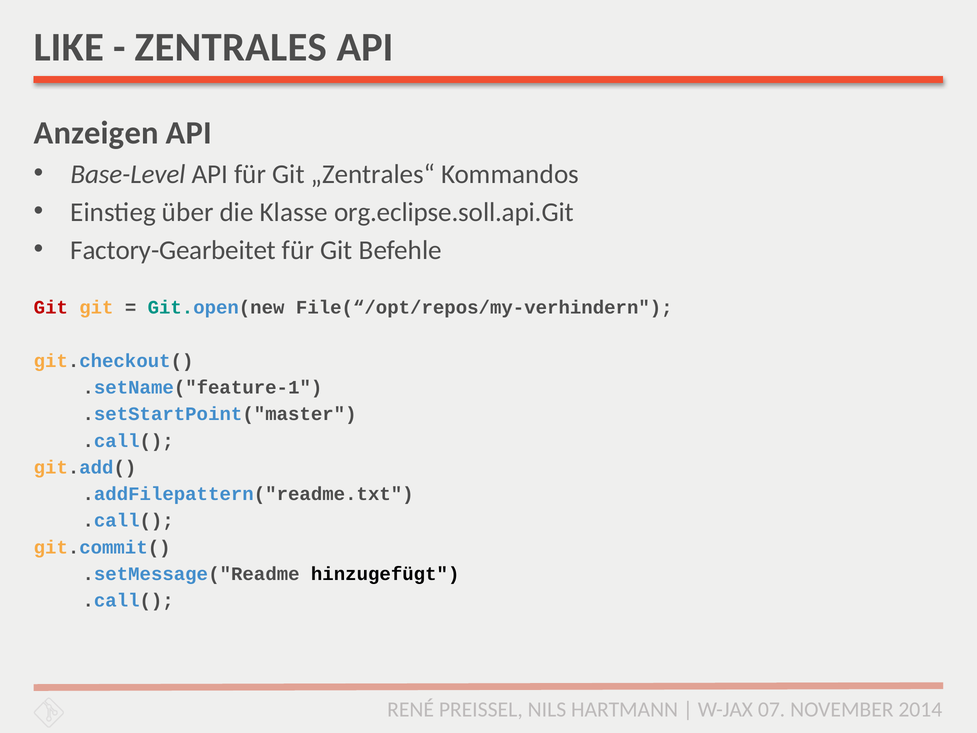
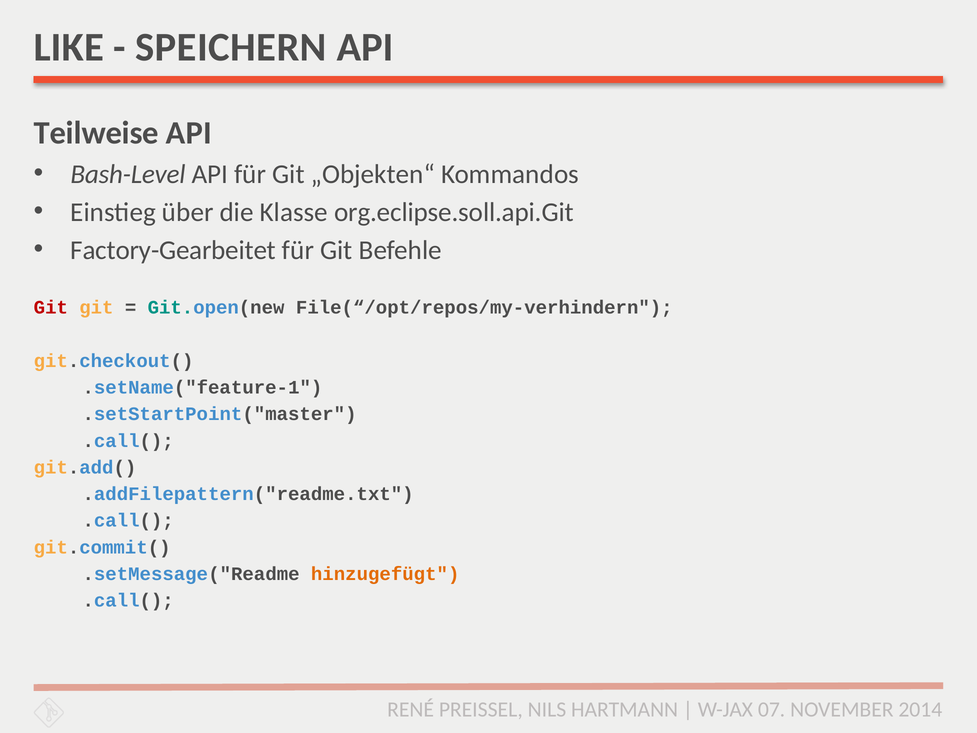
ZENTRALES: ZENTRALES -> SPEICHERN
Anzeigen: Anzeigen -> Teilweise
Base-Level: Base-Level -> Bash-Level
„Zentrales“: „Zentrales“ -> „Objekten“
hinzugefügt colour: black -> orange
